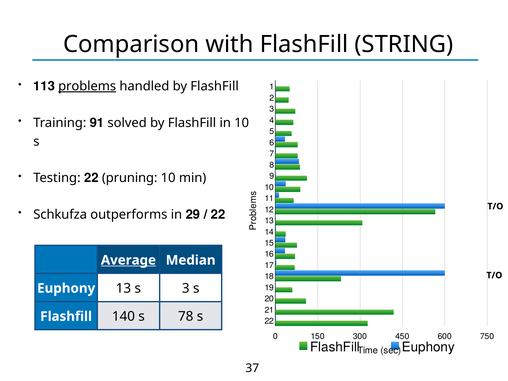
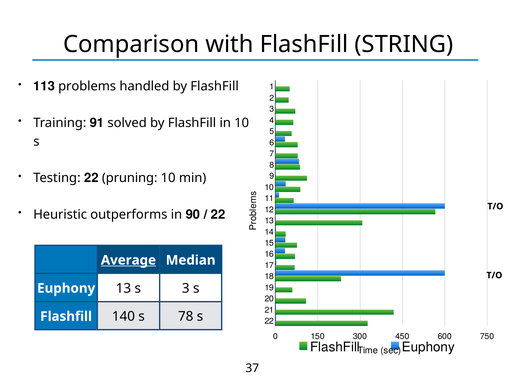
problems underline: present -> none
Schkufza: Schkufza -> Heuristic
29: 29 -> 90
